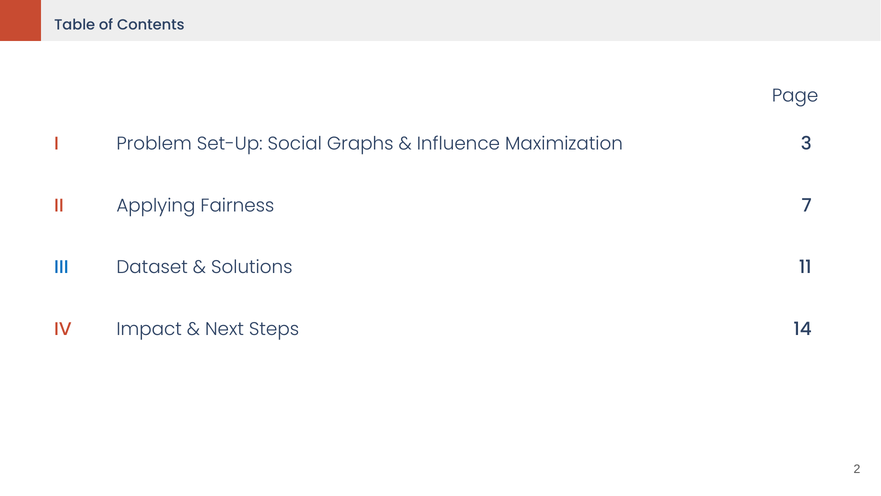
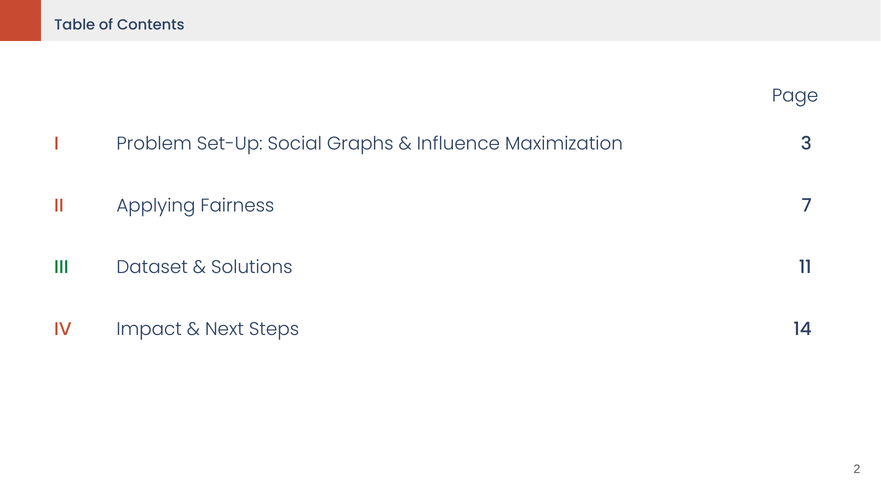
III colour: blue -> green
